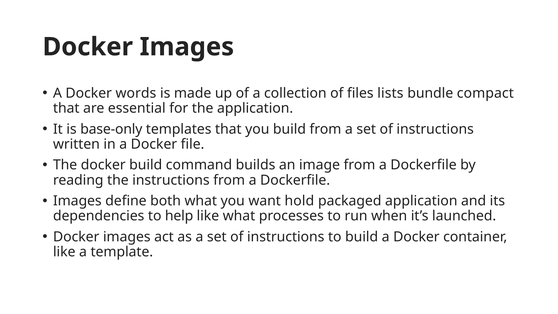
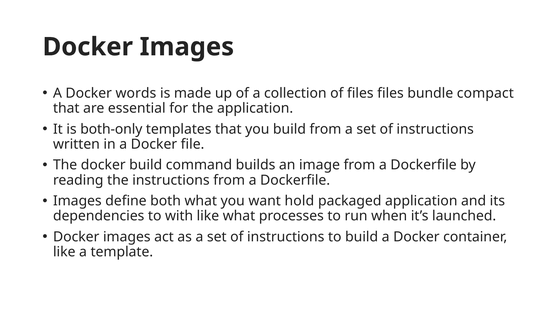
files lists: lists -> files
base-only: base-only -> both-only
help: help -> with
